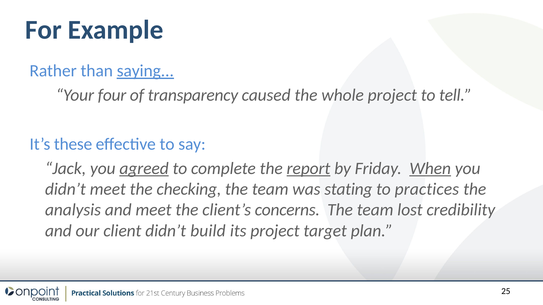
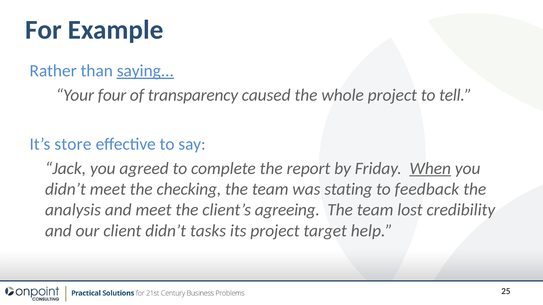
these: these -> store
agreed underline: present -> none
report underline: present -> none
practices: practices -> feedback
concerns: concerns -> agreeing
build: build -> tasks
plan: plan -> help
